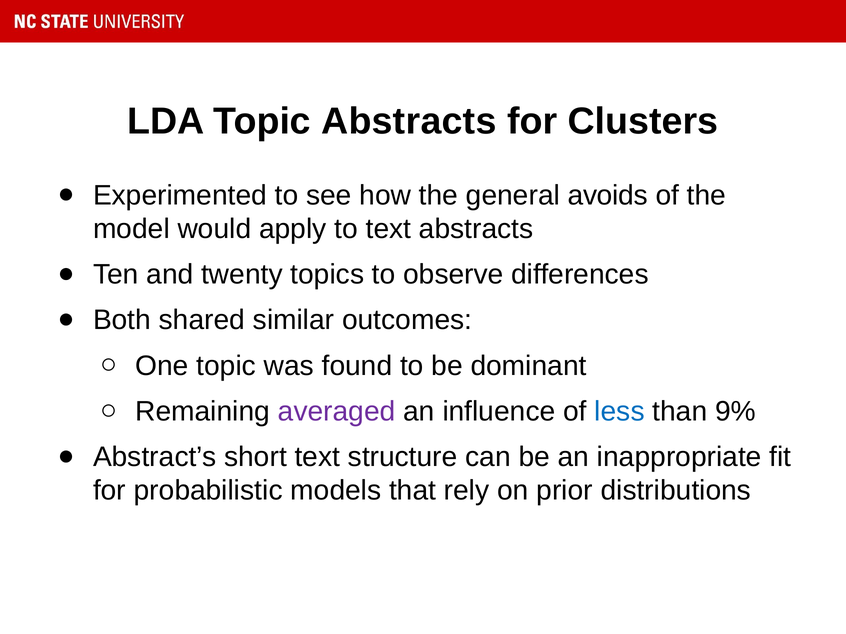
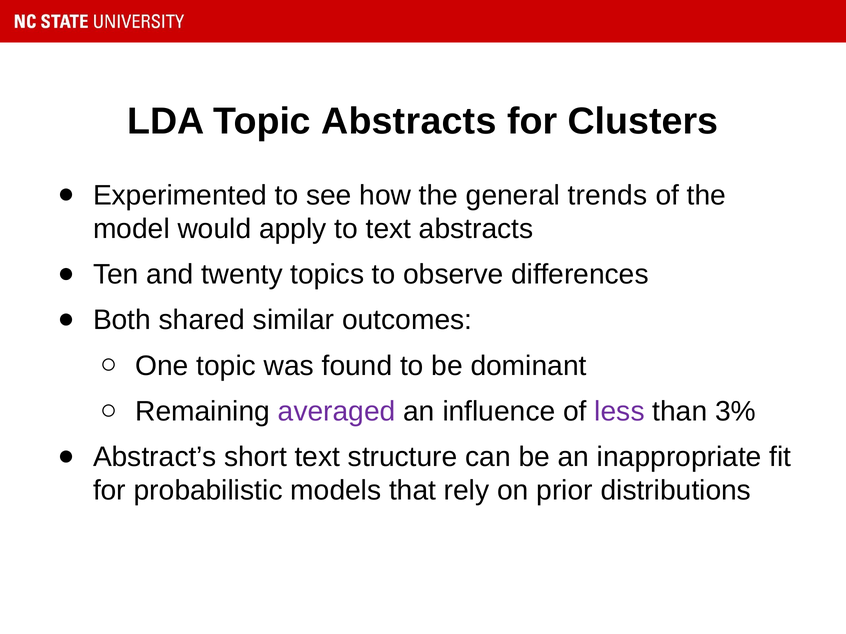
avoids: avoids -> trends
less colour: blue -> purple
9%: 9% -> 3%
